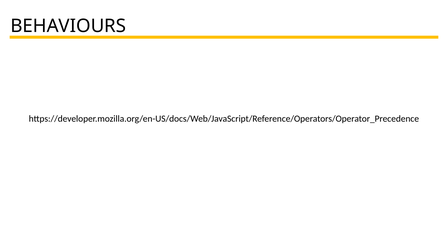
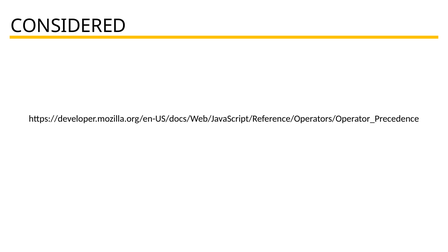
BEHAVIOURS: BEHAVIOURS -> CONSIDERED
